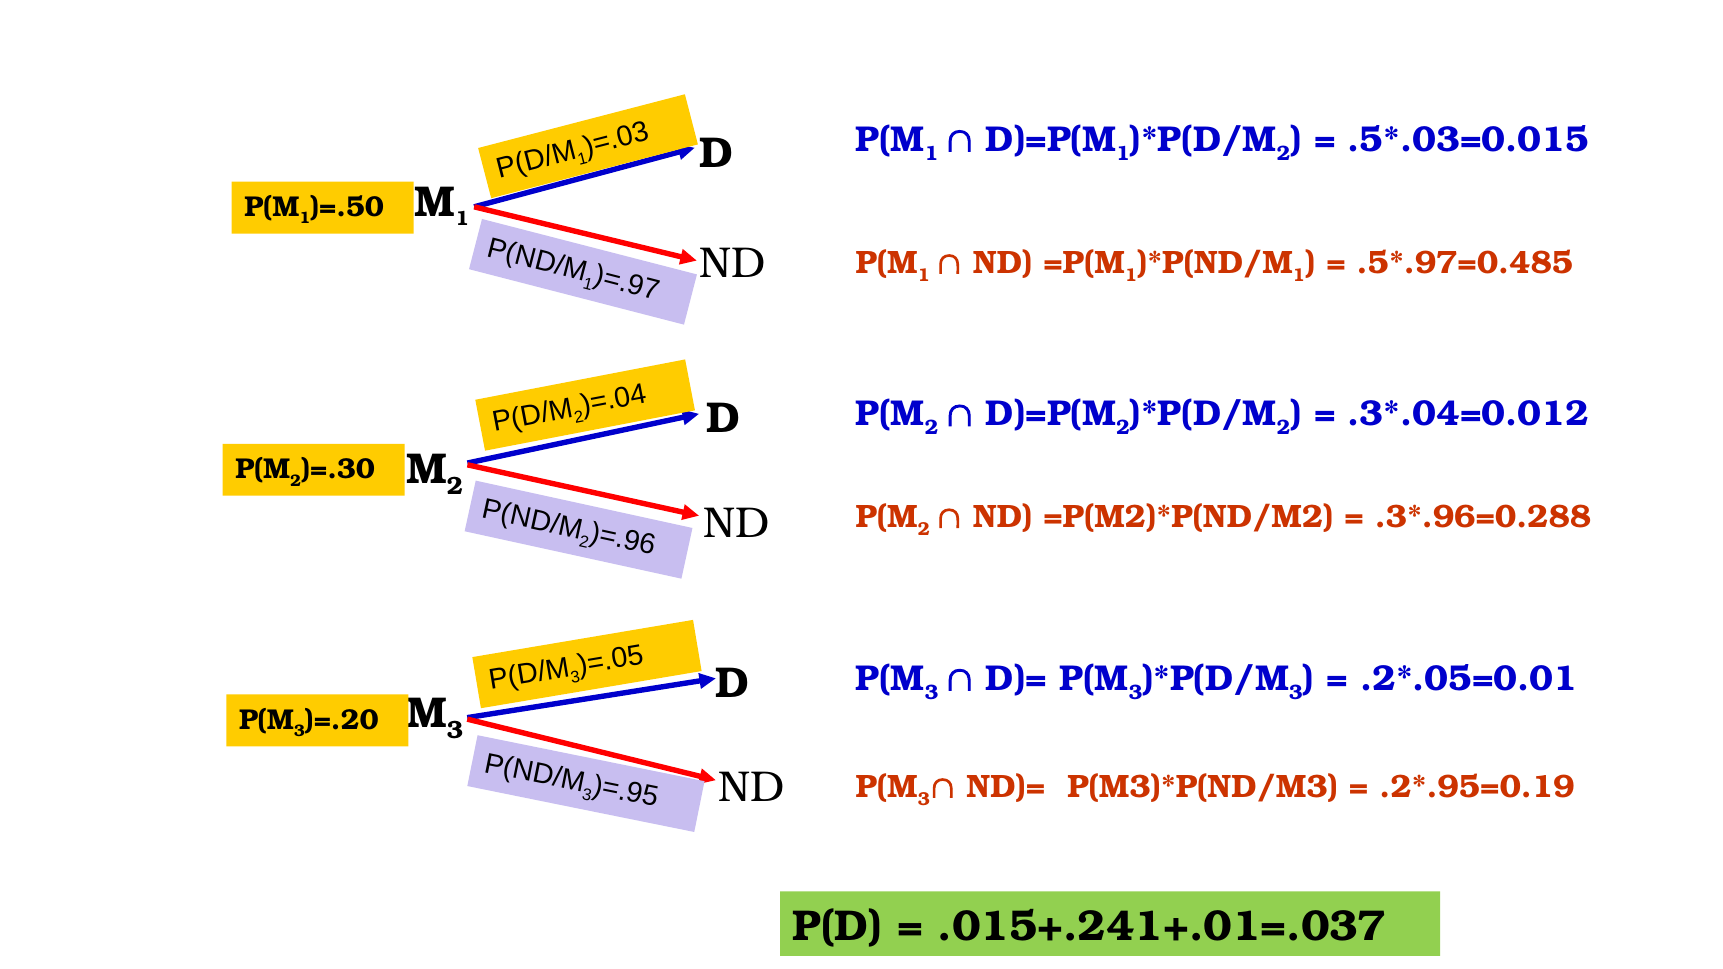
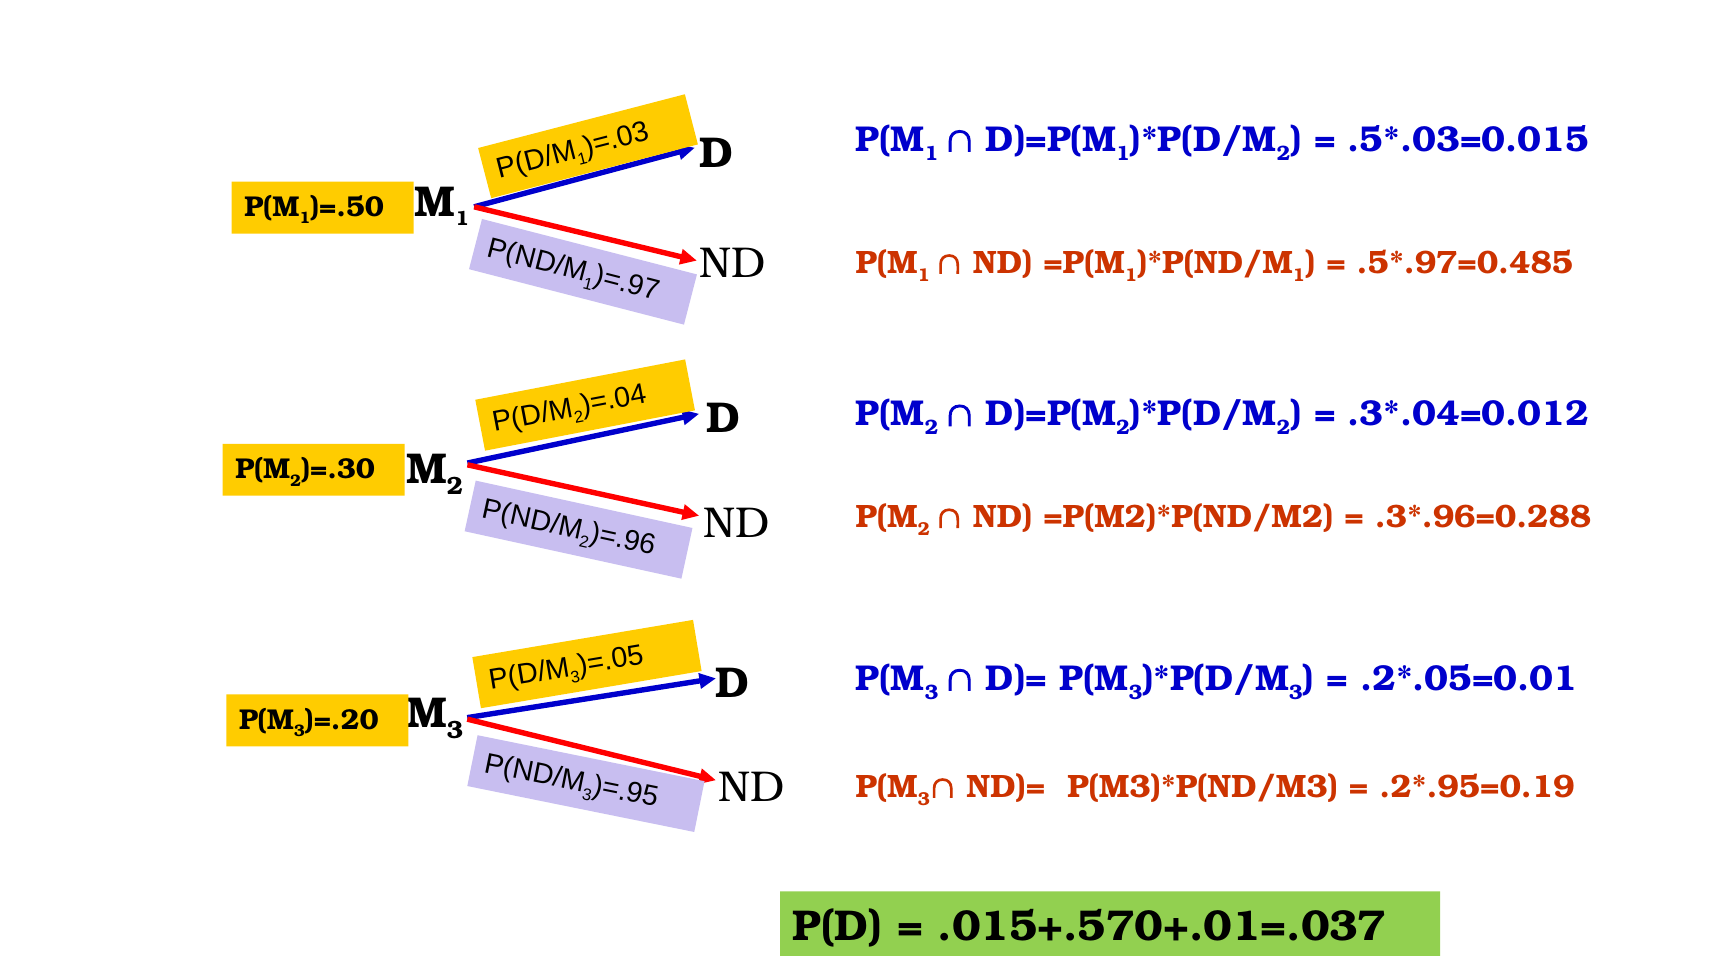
.015+.241+.01=.037: .015+.241+.01=.037 -> .015+.570+.01=.037
